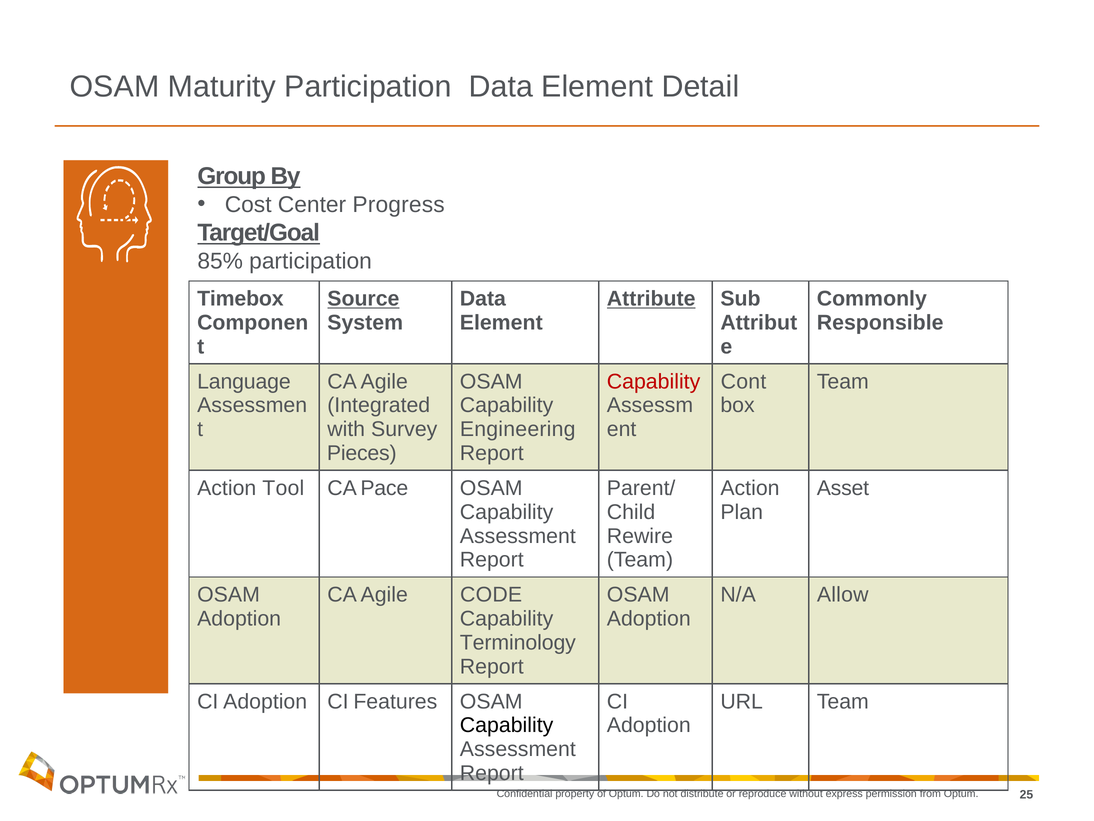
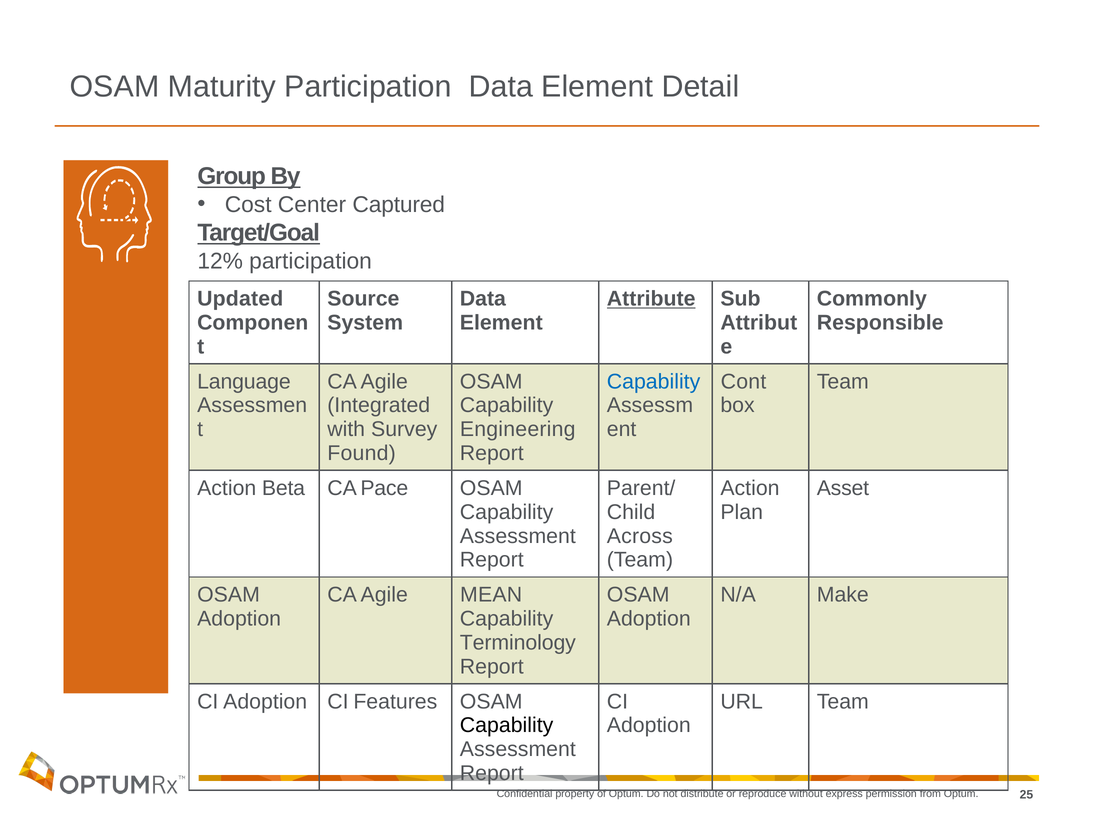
Progress: Progress -> Captured
85%: 85% -> 12%
Timebox: Timebox -> Updated
Source underline: present -> none
Capability at (654, 381) colour: red -> blue
Pieces: Pieces -> Found
Tool: Tool -> Beta
Rewire: Rewire -> Across
CODE: CODE -> MEAN
Allow: Allow -> Make
